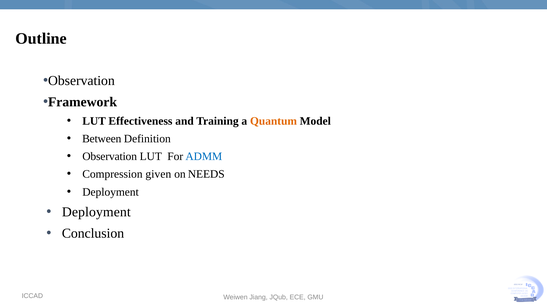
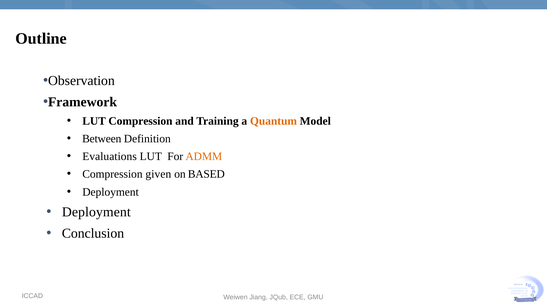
LUT Effectiveness: Effectiveness -> Compression
Observation at (110, 157): Observation -> Evaluations
ADMM colour: blue -> orange
NEEDS: NEEDS -> BASED
